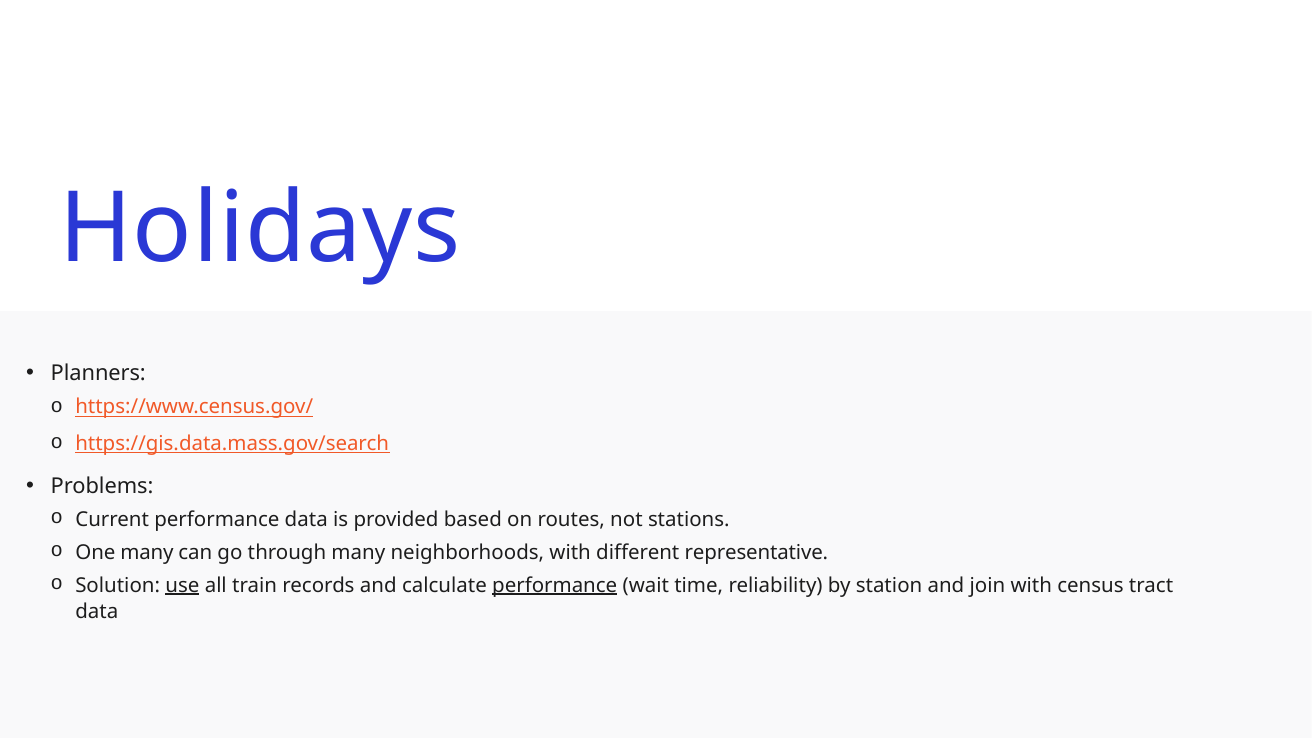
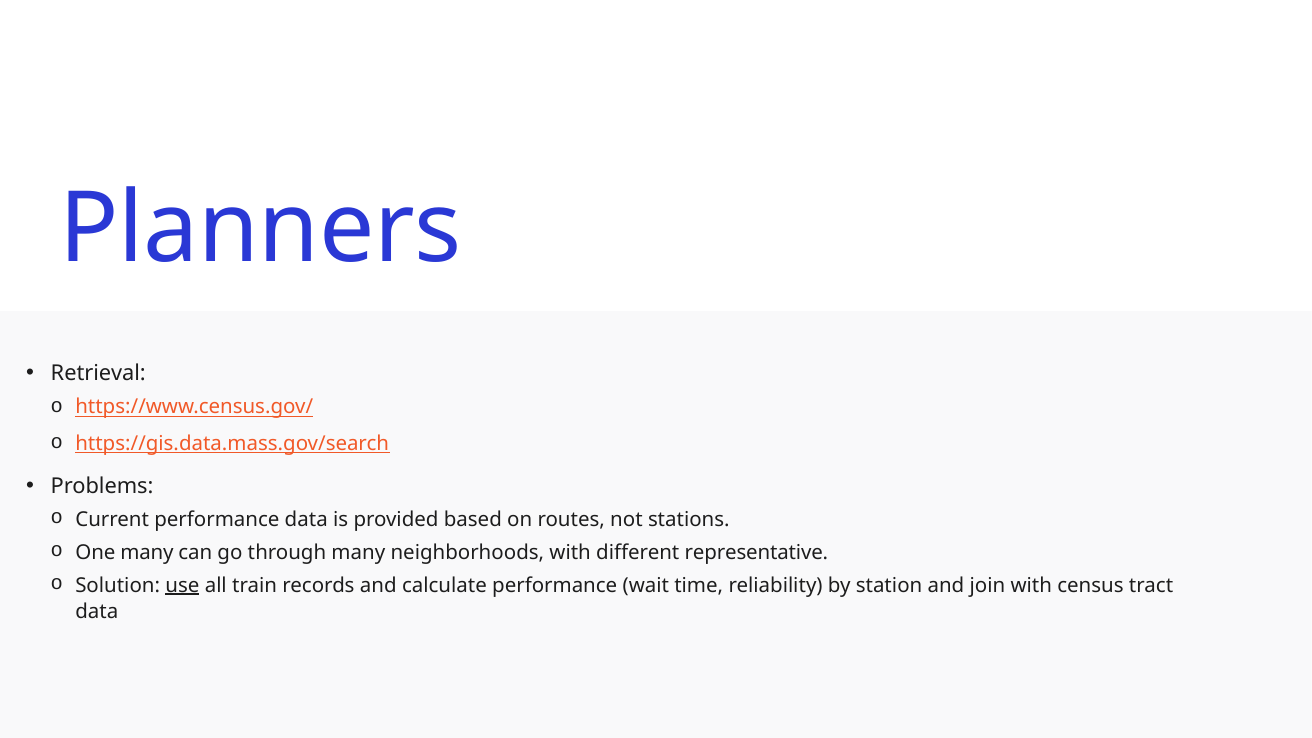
Holidays: Holidays -> Planners
Planners: Planners -> Retrieval
performance at (555, 585) underline: present -> none
